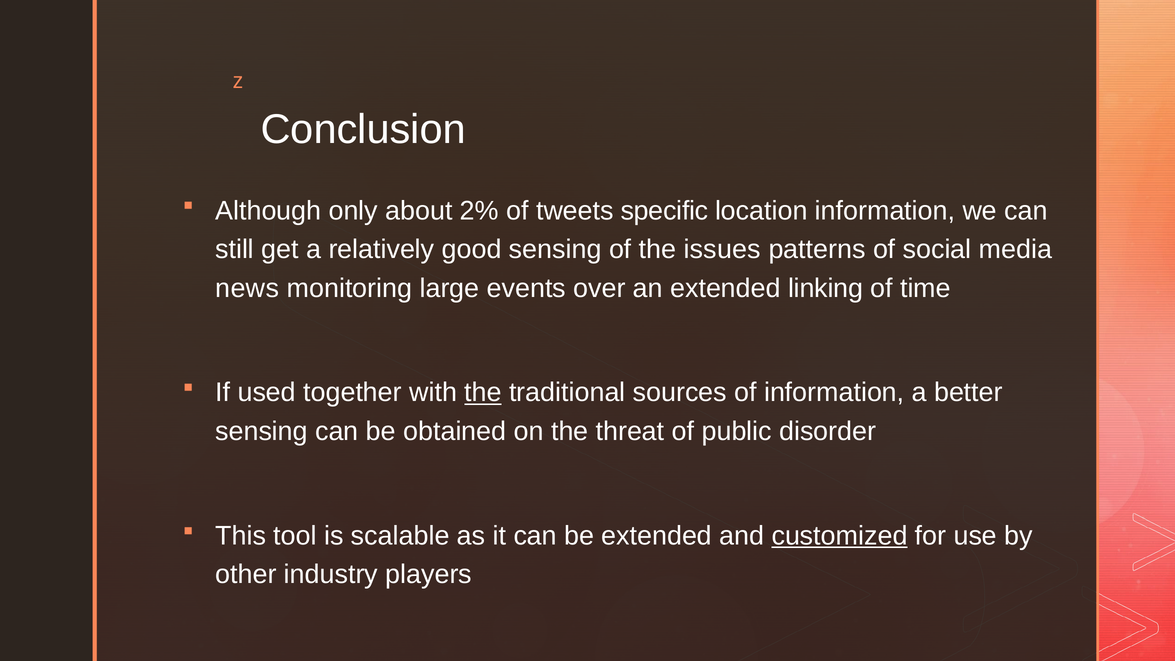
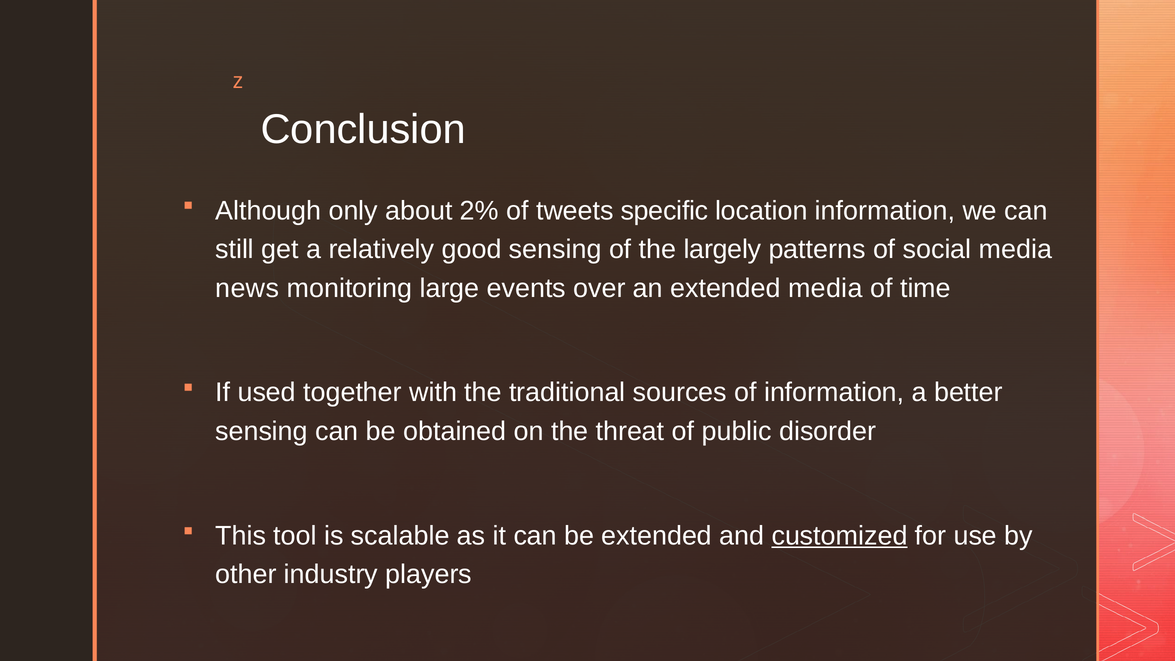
issues: issues -> largely
extended linking: linking -> media
the at (483, 393) underline: present -> none
